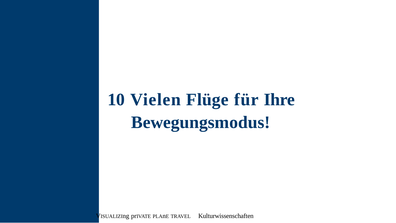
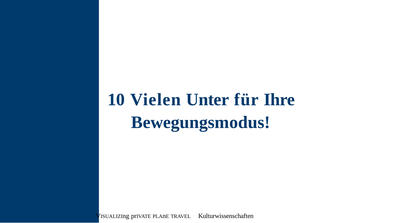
Flüge: Flüge -> Unter
